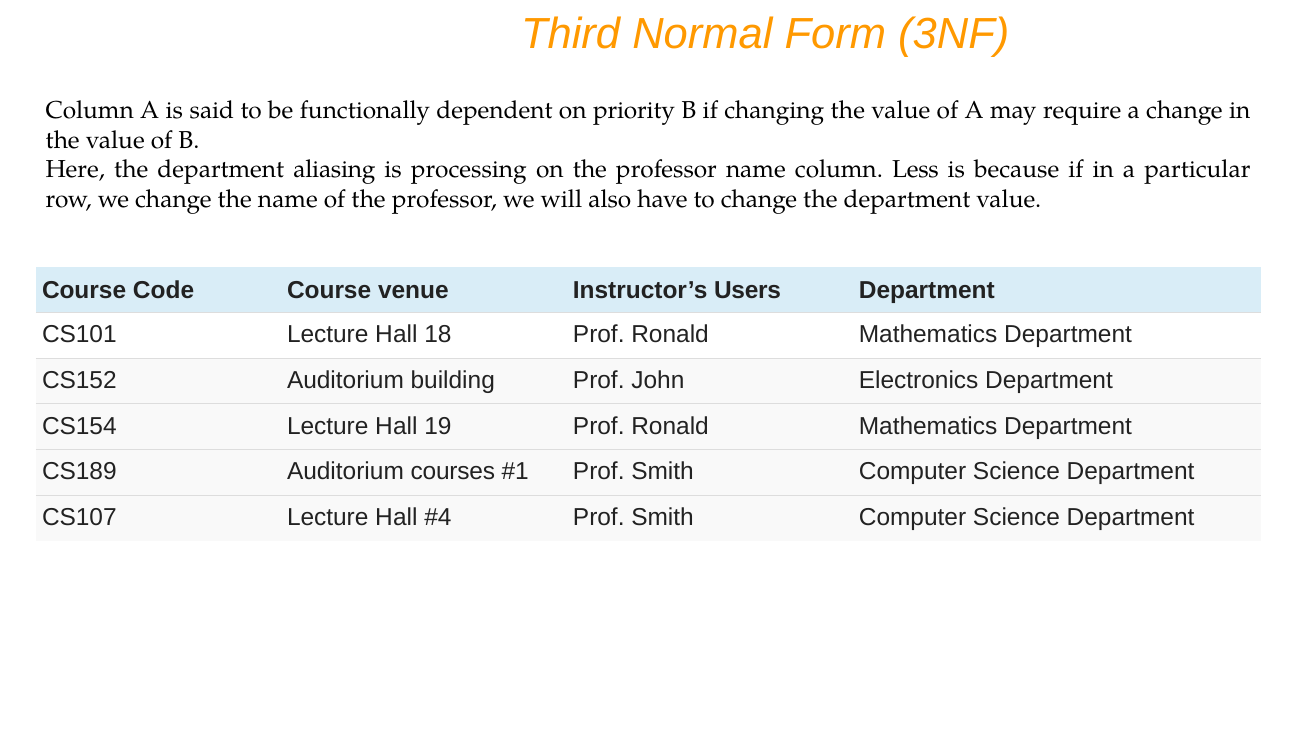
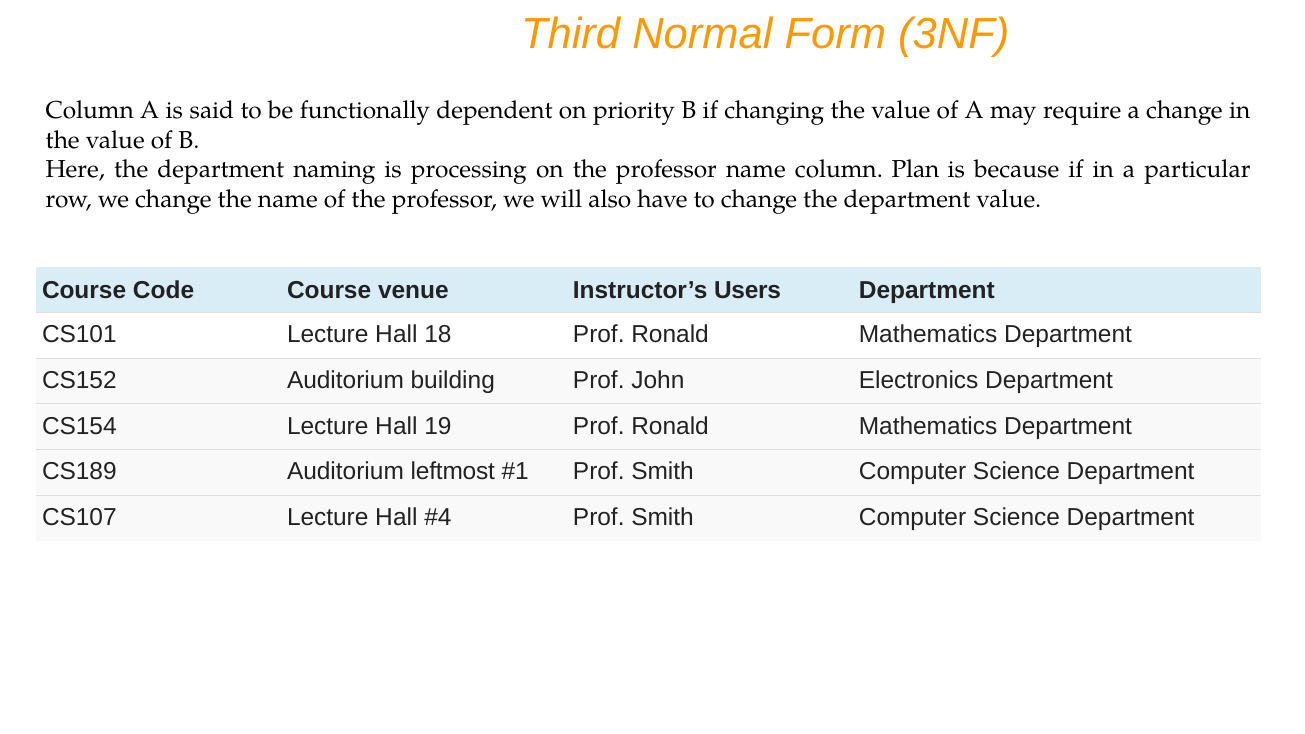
aliasing: aliasing -> naming
Less: Less -> Plan
courses: courses -> leftmost
